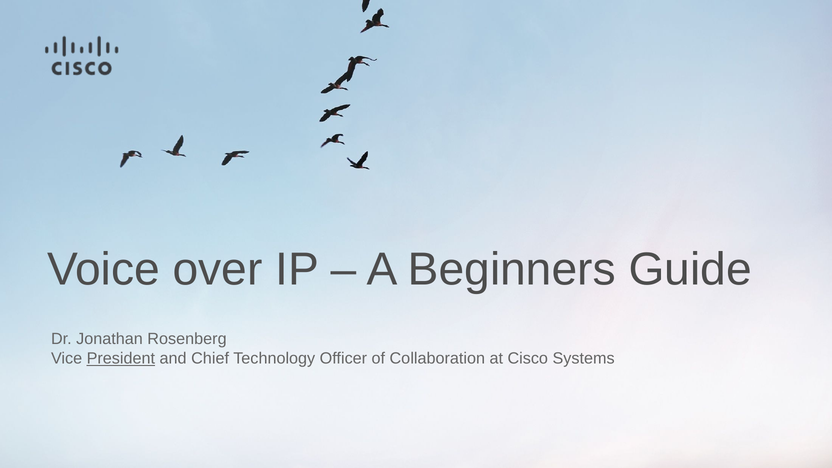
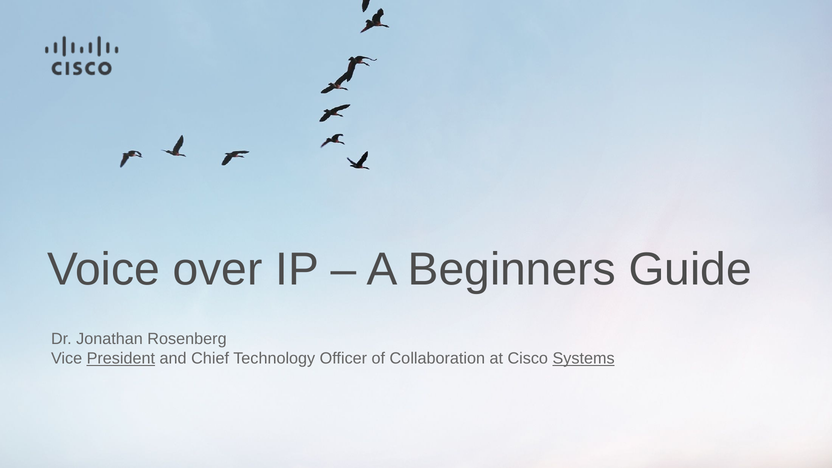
Systems underline: none -> present
